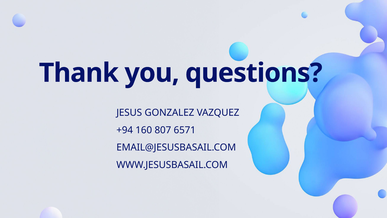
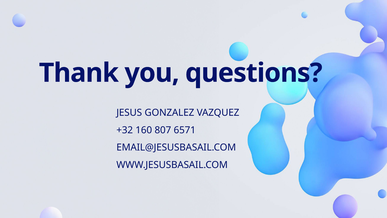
+94: +94 -> +32
